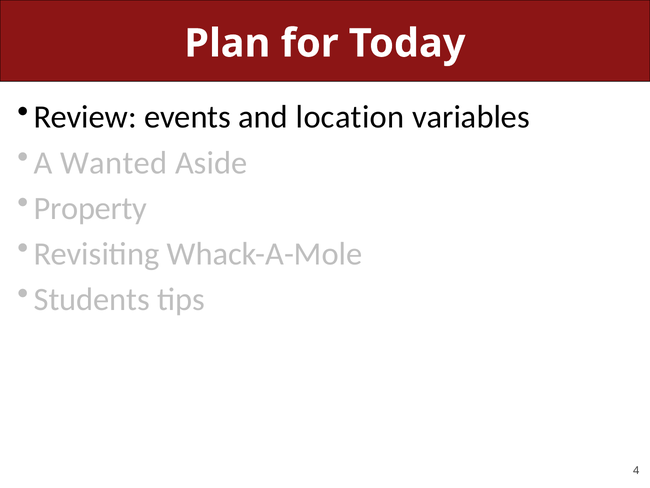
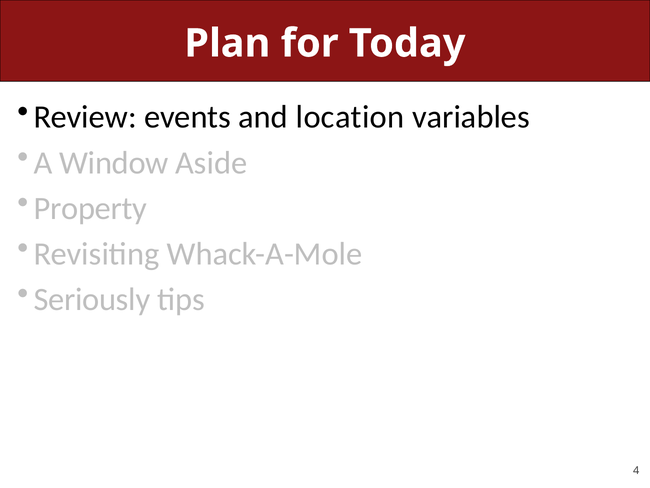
Wanted: Wanted -> Window
Students: Students -> Seriously
